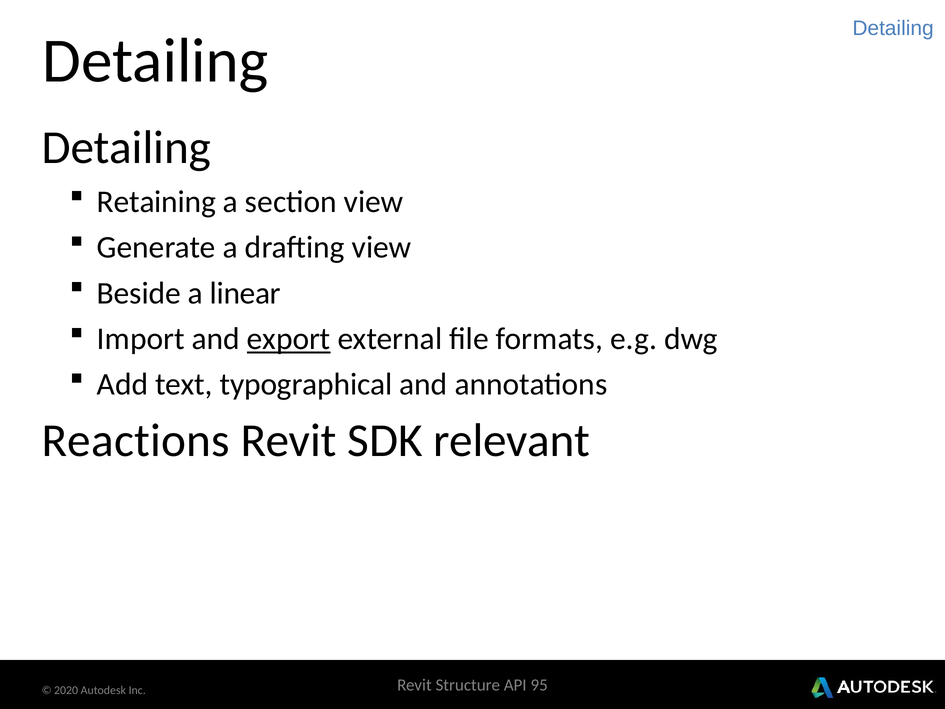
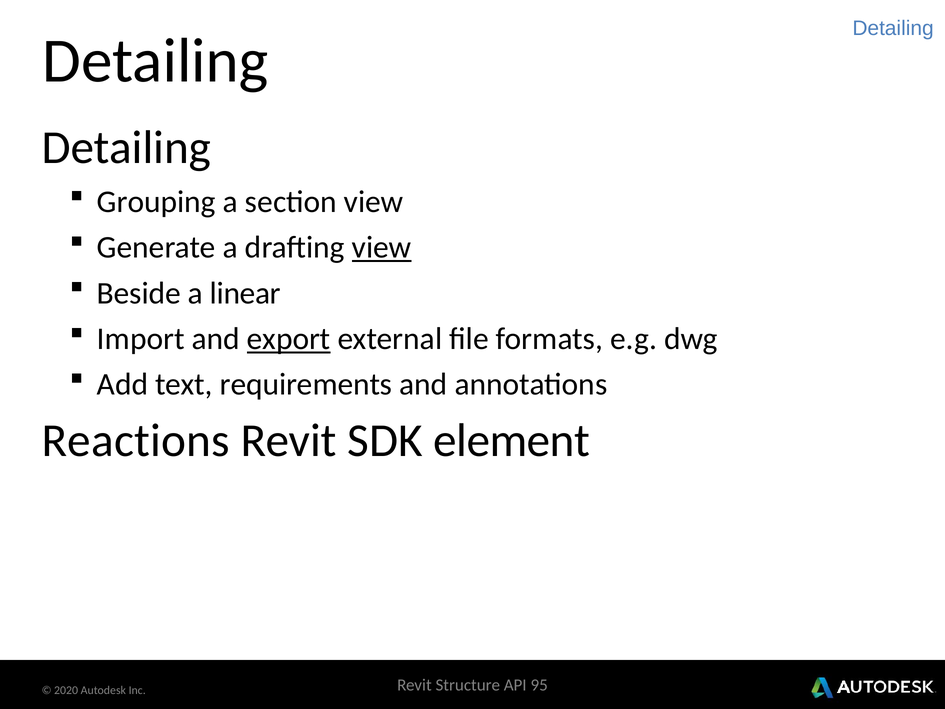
Retaining: Retaining -> Grouping
view at (382, 247) underline: none -> present
typographical: typographical -> requirements
relevant: relevant -> element
